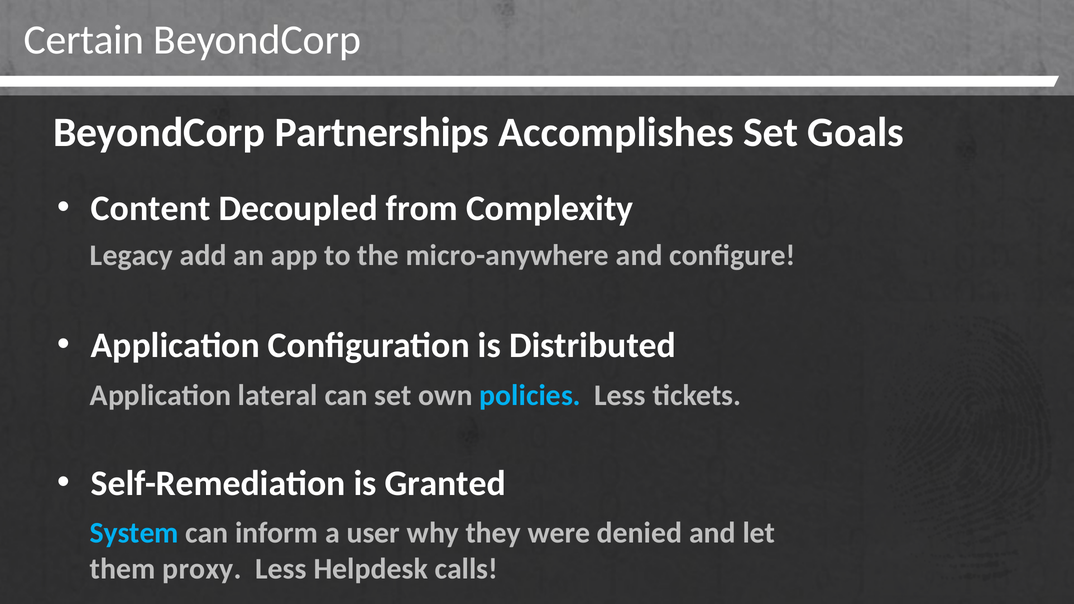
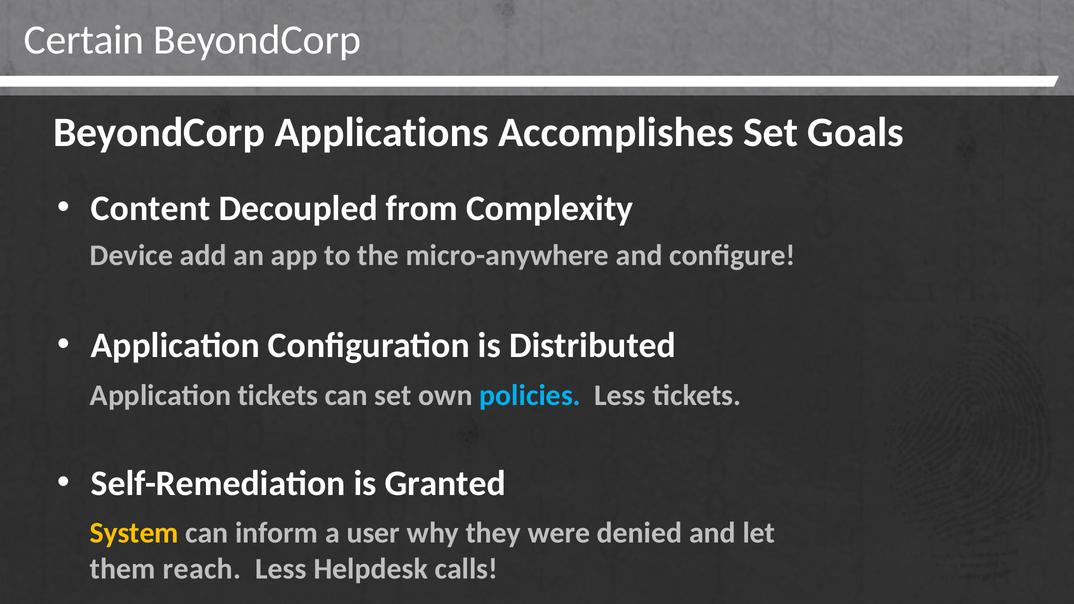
Partnerships: Partnerships -> Applications
Legacy: Legacy -> Device
Application lateral: lateral -> tickets
System colour: light blue -> yellow
proxy: proxy -> reach
